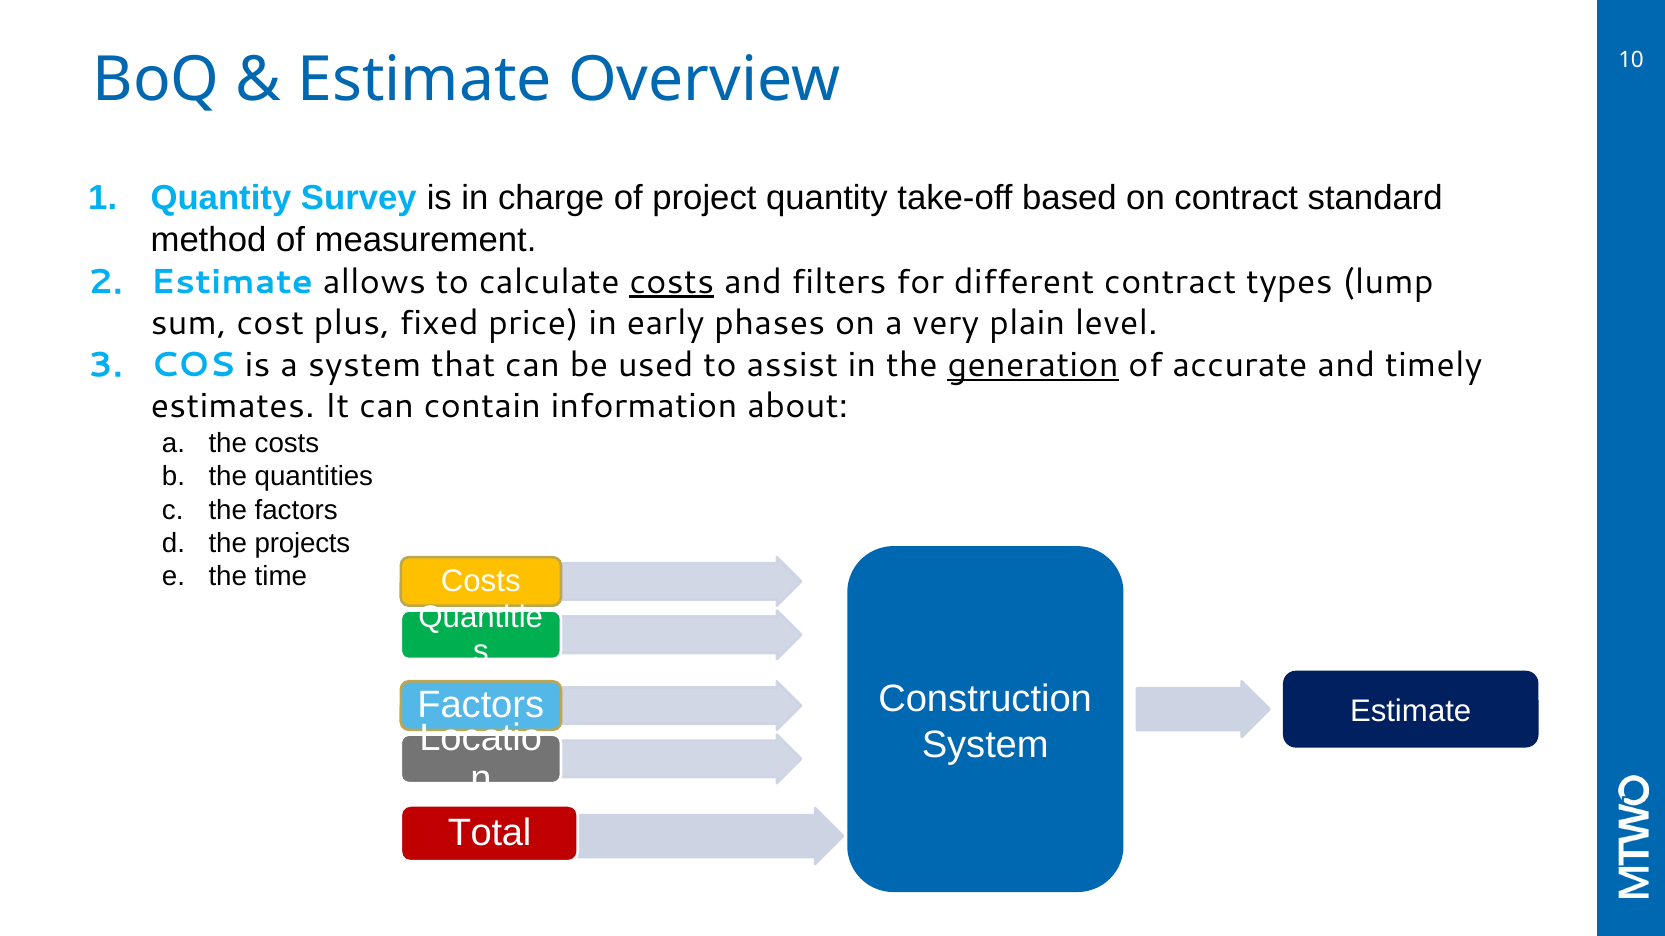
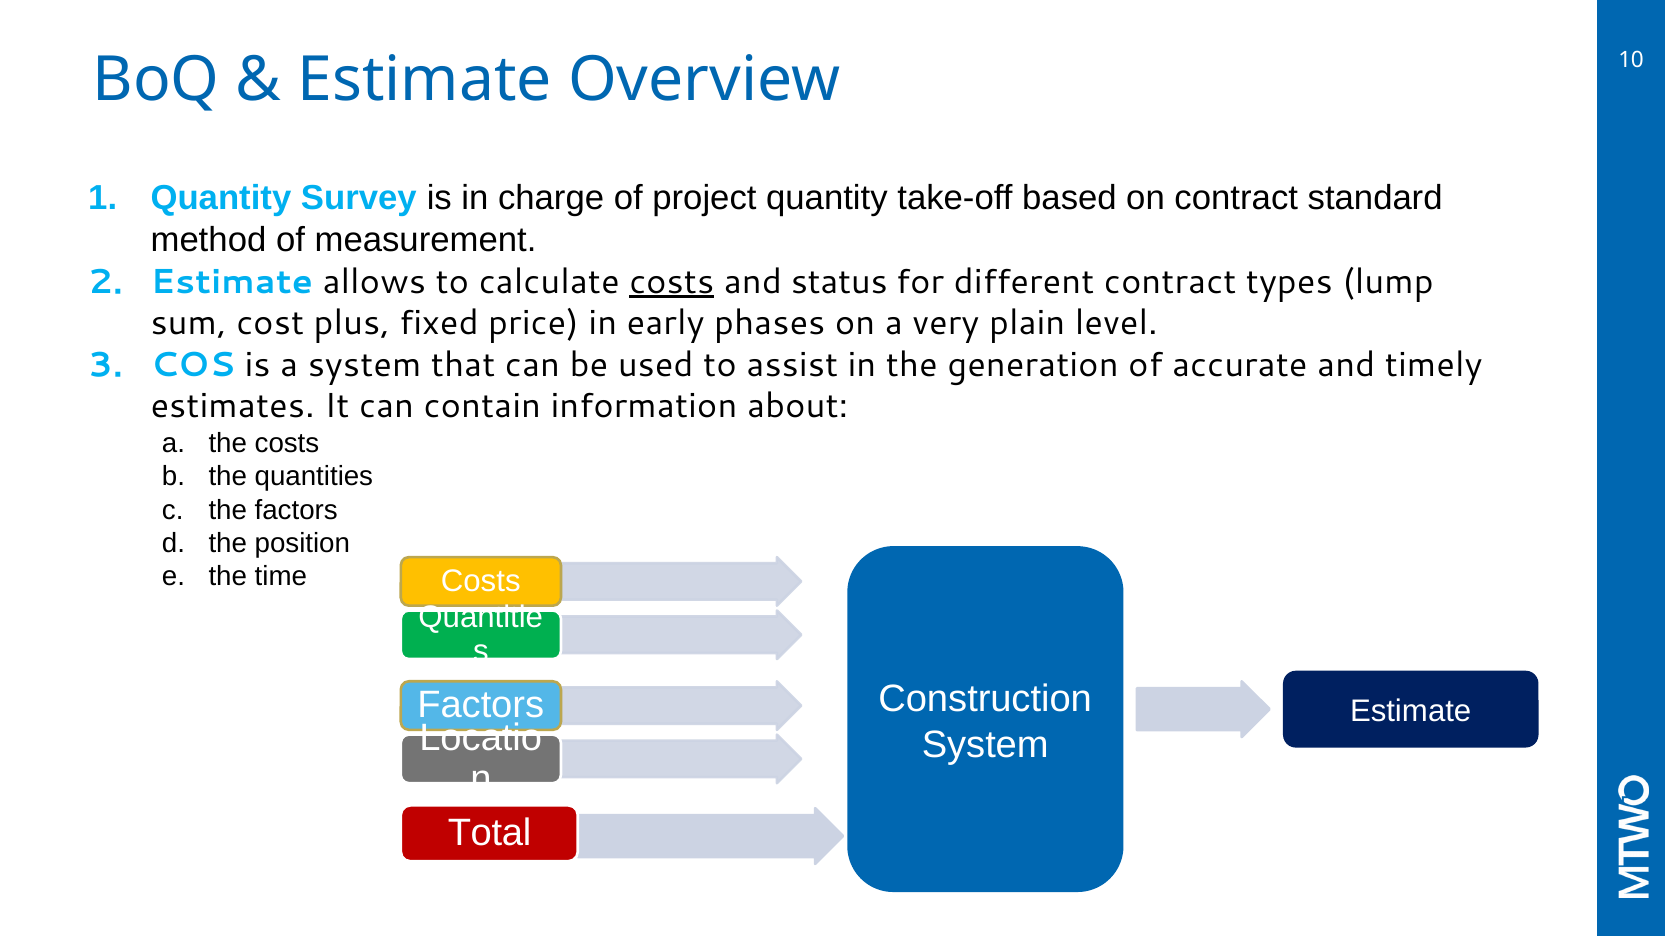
filters: filters -> status
generation underline: present -> none
projects: projects -> position
